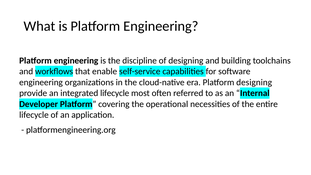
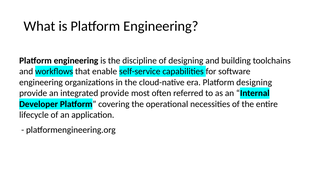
integrated lifecycle: lifecycle -> provide
